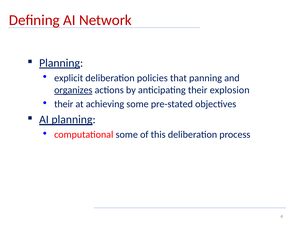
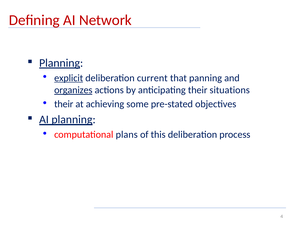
explicit underline: none -> present
policies: policies -> current
explosion: explosion -> situations
computational some: some -> plans
